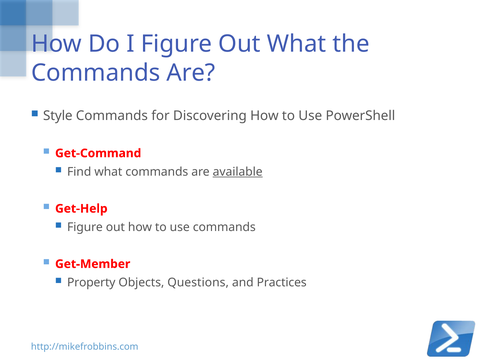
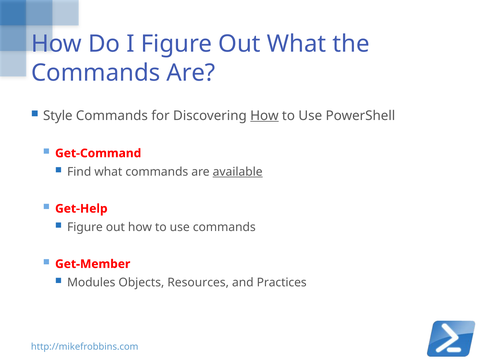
How at (264, 116) underline: none -> present
Property: Property -> Modules
Questions: Questions -> Resources
